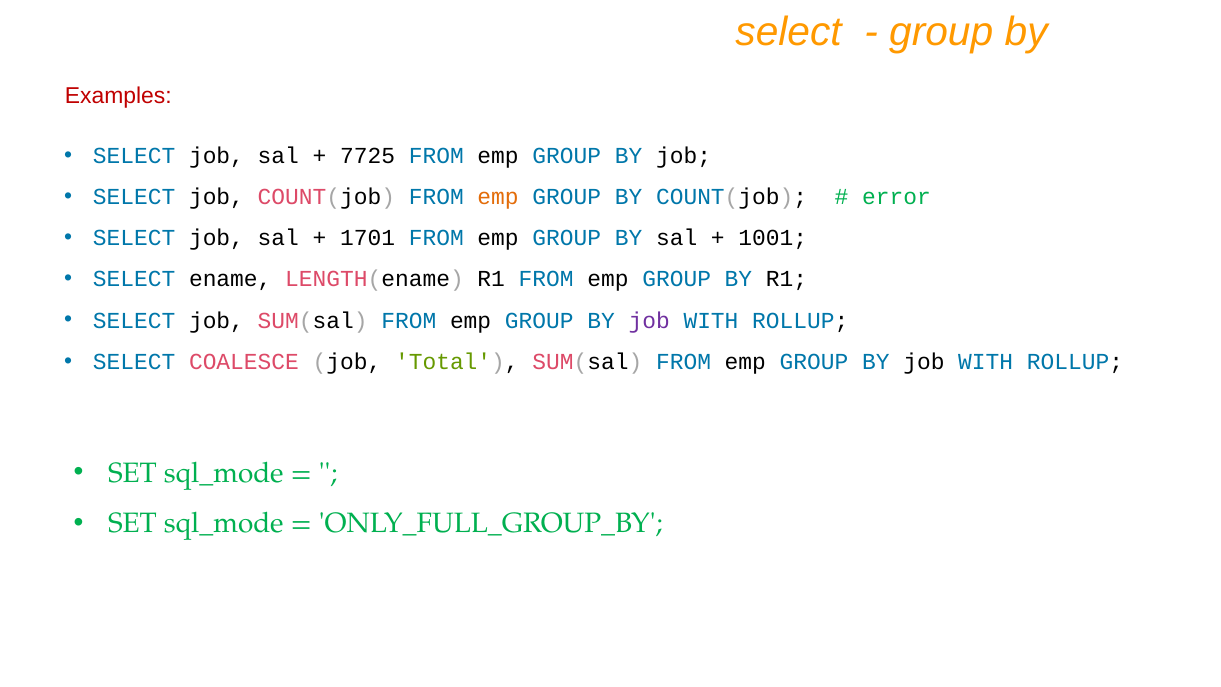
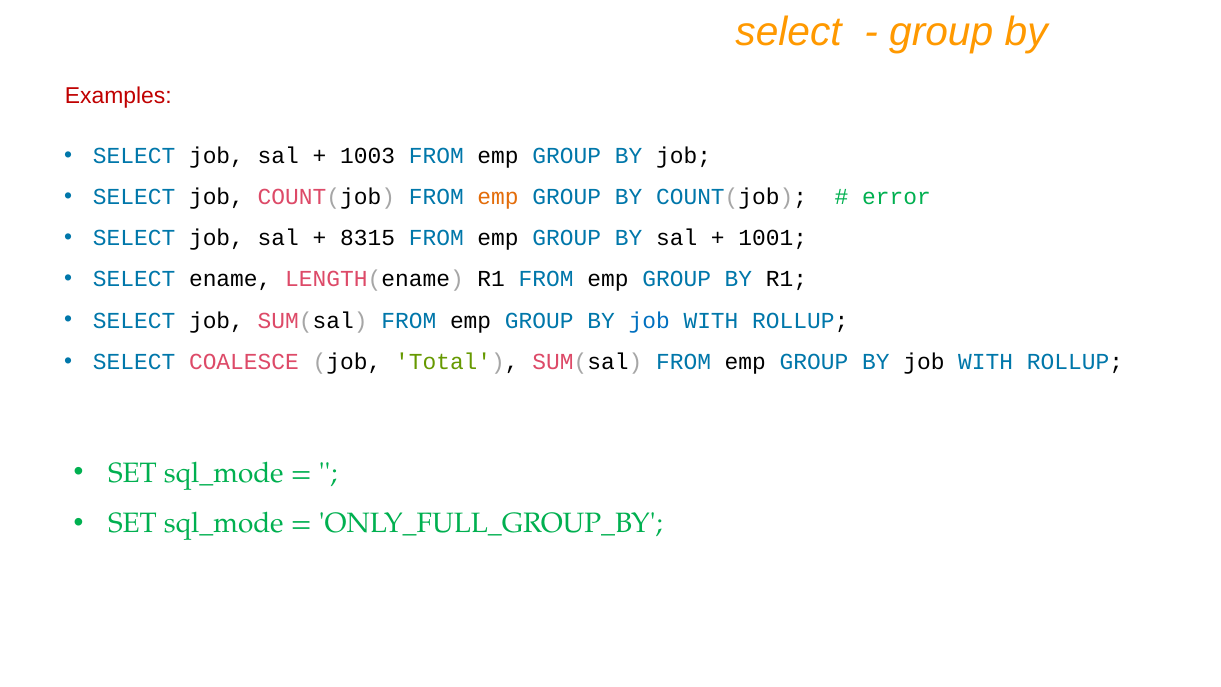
7725: 7725 -> 1003
1701: 1701 -> 8315
job at (649, 320) colour: purple -> blue
